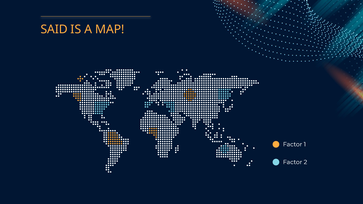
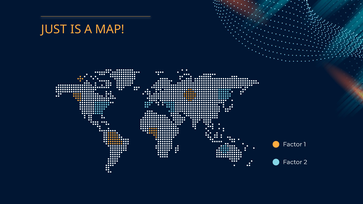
SAID: SAID -> JUST
